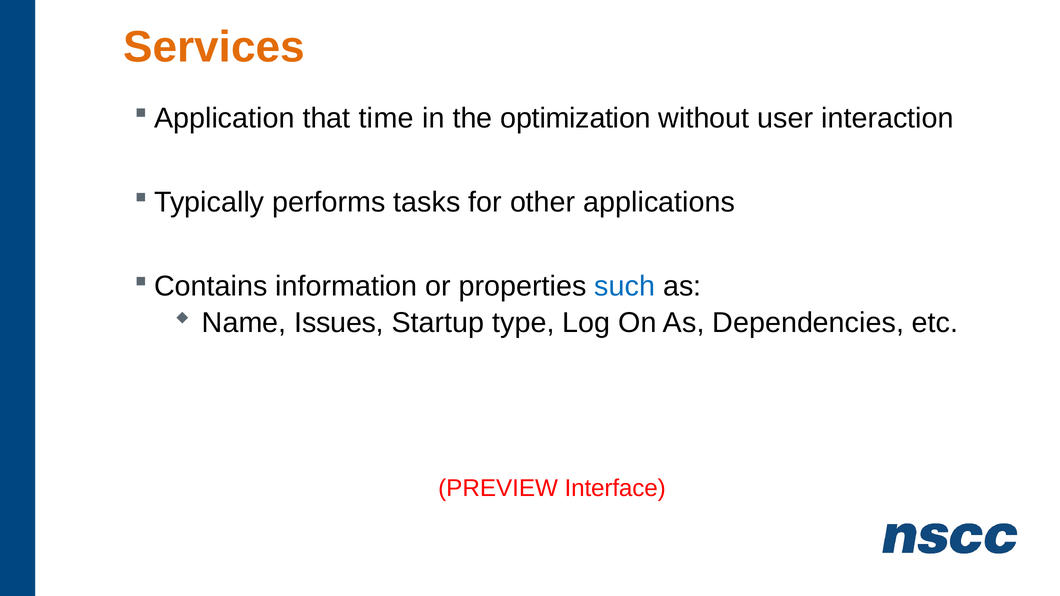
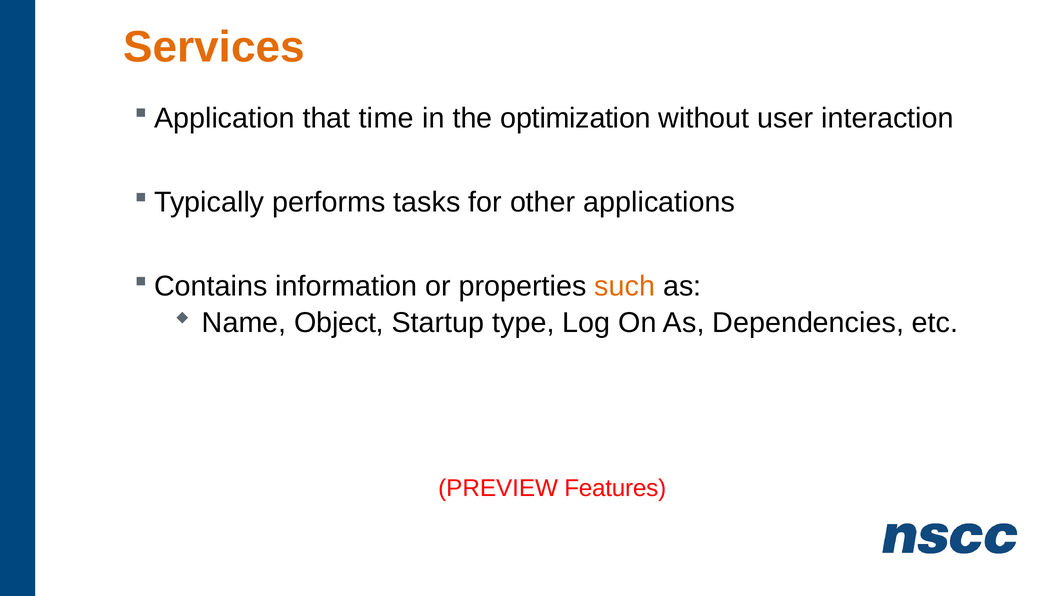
such colour: blue -> orange
Issues: Issues -> Object
Interface: Interface -> Features
